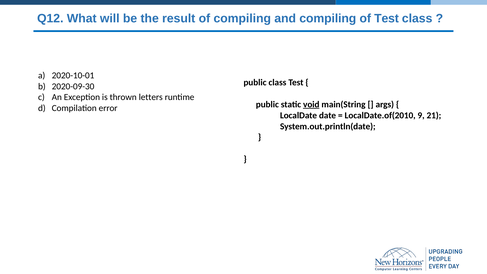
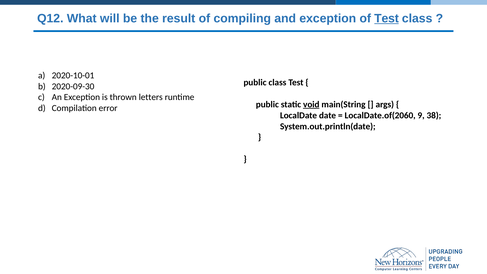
and compiling: compiling -> exception
Test at (387, 18) underline: none -> present
LocalDate.of(2010: LocalDate.of(2010 -> LocalDate.of(2060
21: 21 -> 38
